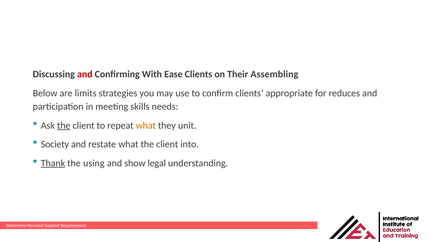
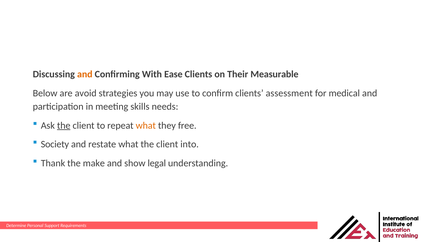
and at (85, 74) colour: red -> orange
Assembling: Assembling -> Measurable
limits: limits -> avoid
appropriate: appropriate -> assessment
reduces: reduces -> medical
unit: unit -> free
Thank underline: present -> none
using: using -> make
